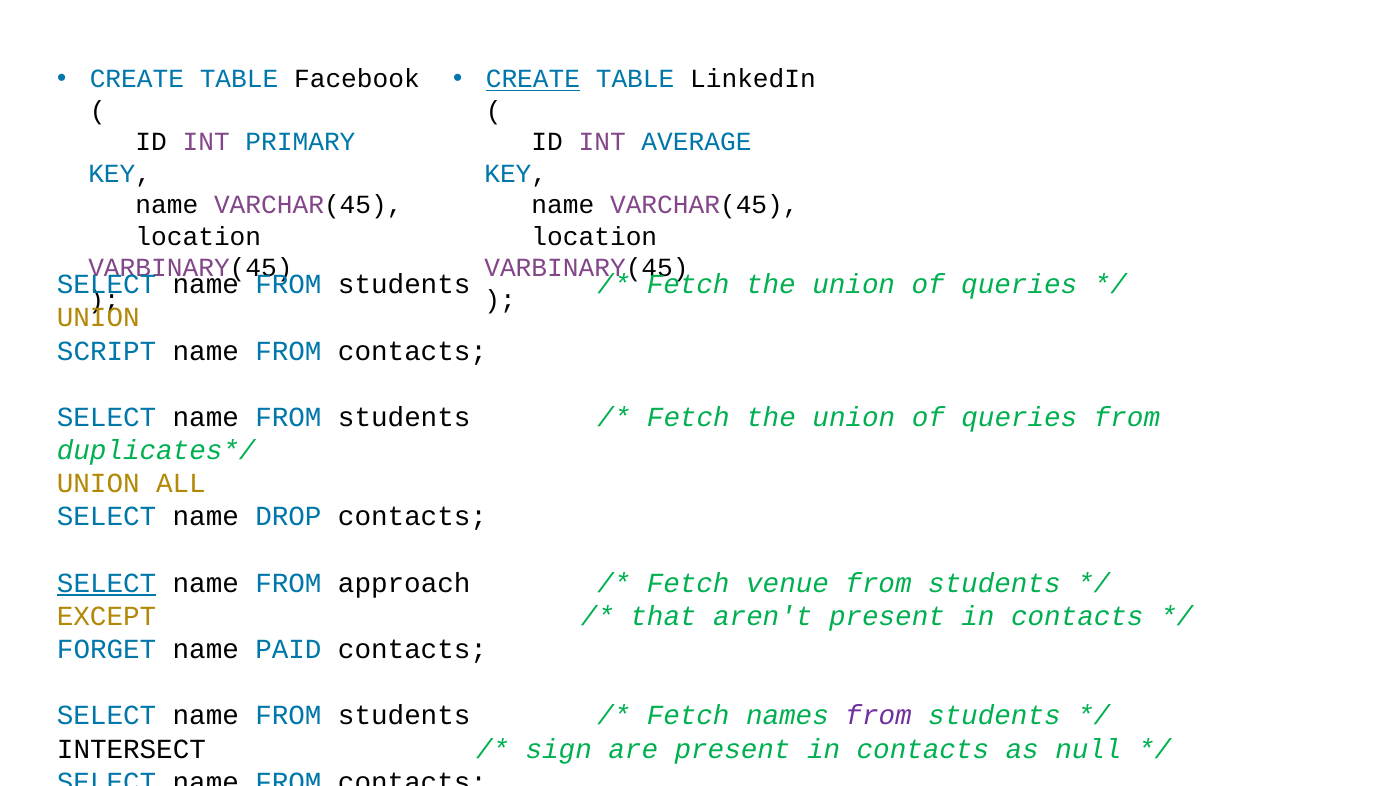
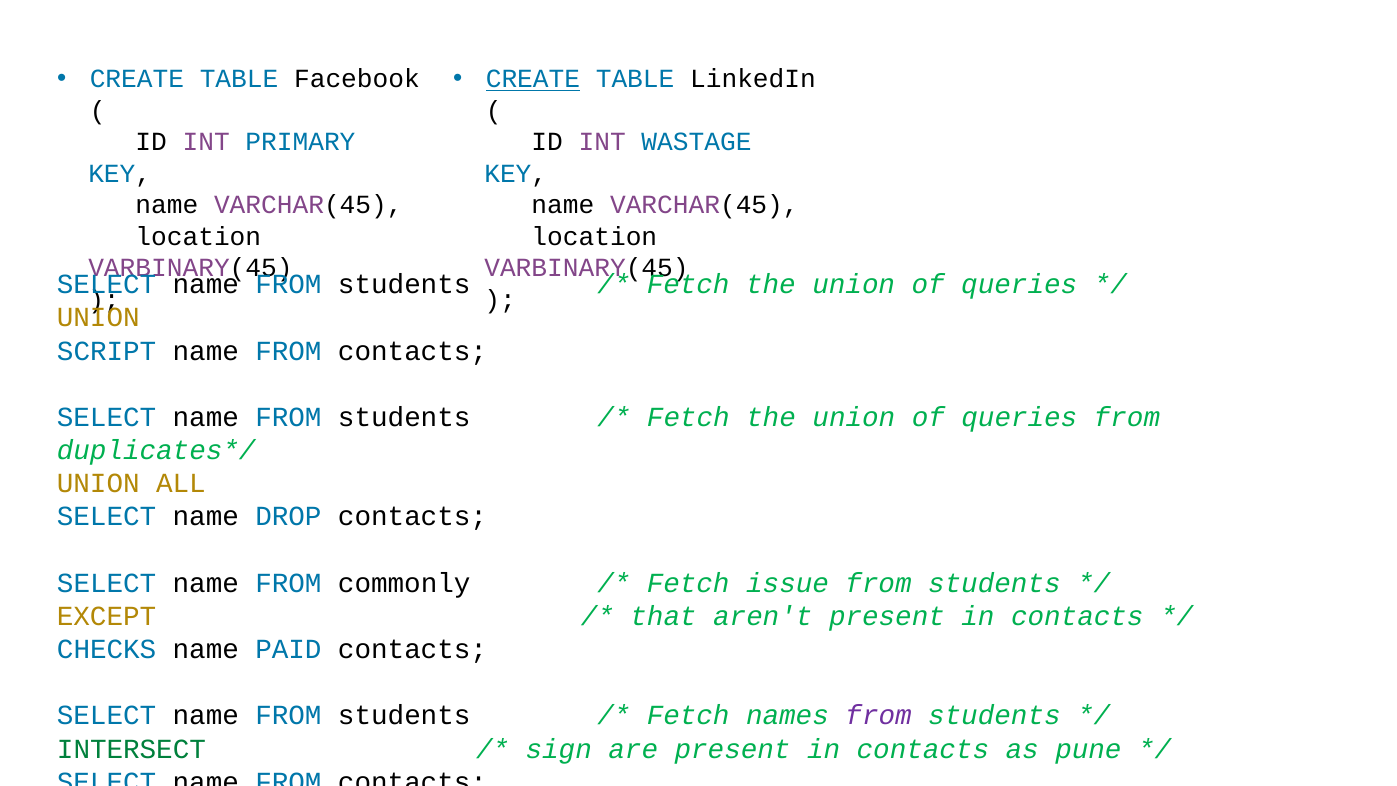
AVERAGE: AVERAGE -> WASTAGE
SELECT at (107, 583) underline: present -> none
approach: approach -> commonly
venue: venue -> issue
FORGET: FORGET -> CHECKS
INTERSECT colour: black -> green
null: null -> pune
